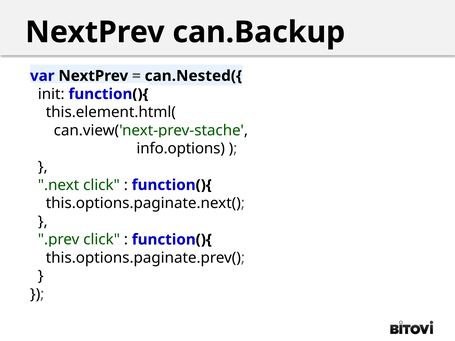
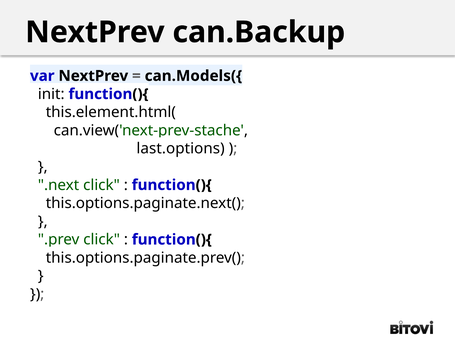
can.Nested({: can.Nested({ -> can.Models({
info.options: info.options -> last.options
